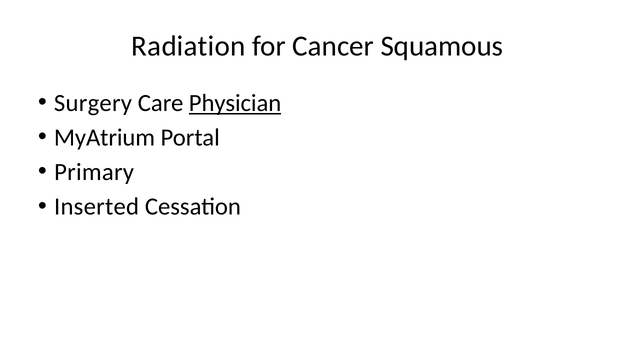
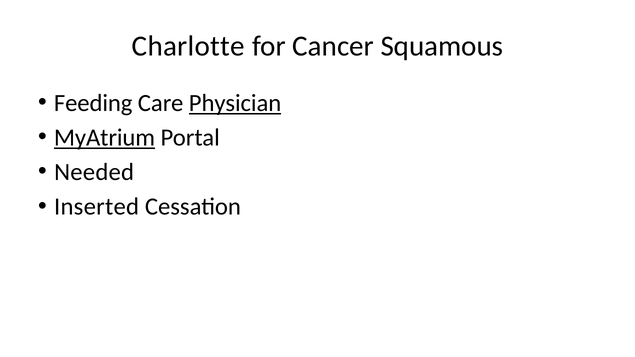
Radiation: Radiation -> Charlotte
Surgery: Surgery -> Feeding
MyAtrium underline: none -> present
Primary: Primary -> Needed
